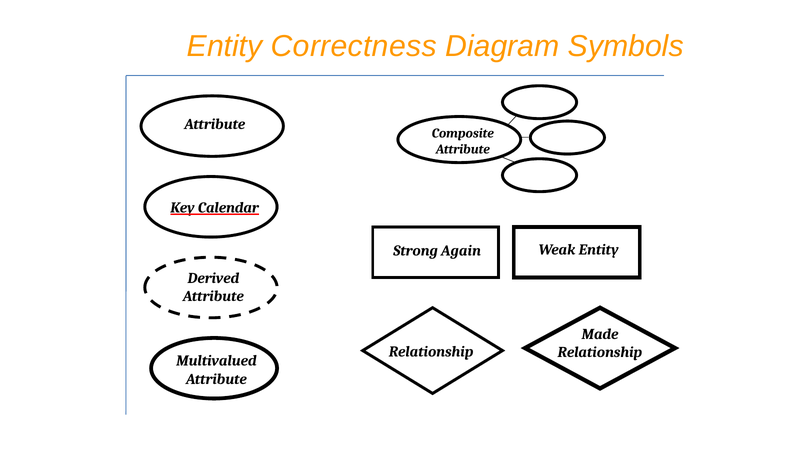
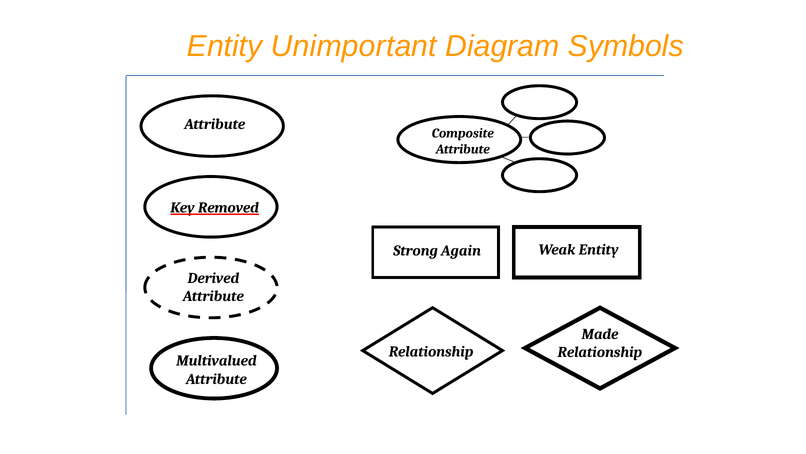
Correctness: Correctness -> Unimportant
Calendar: Calendar -> Removed
